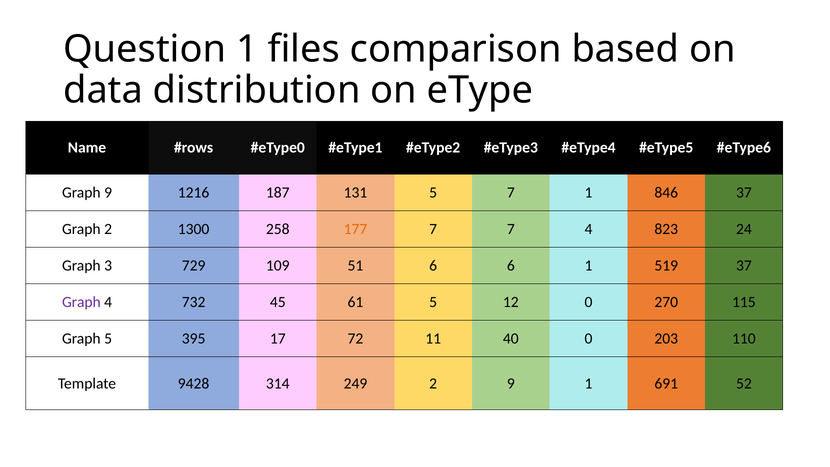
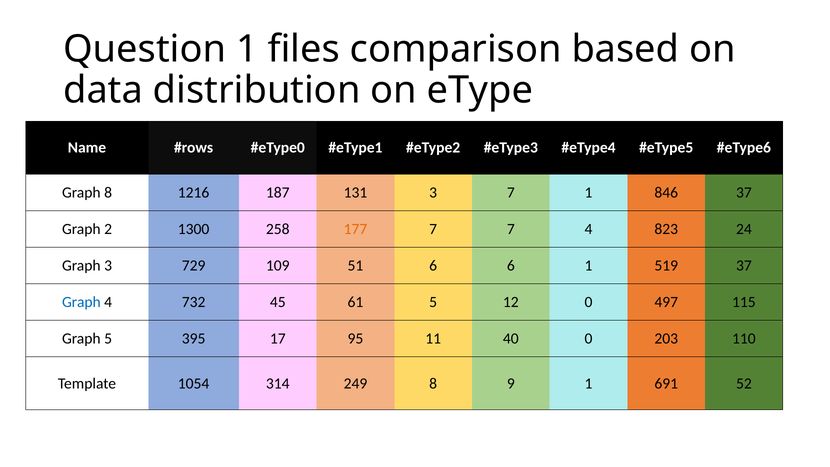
Graph 9: 9 -> 8
131 5: 5 -> 3
Graph at (81, 302) colour: purple -> blue
270: 270 -> 497
72: 72 -> 95
9428: 9428 -> 1054
249 2: 2 -> 8
